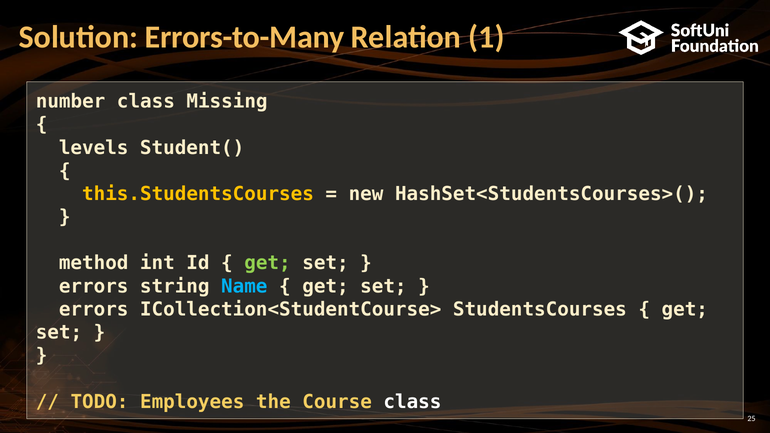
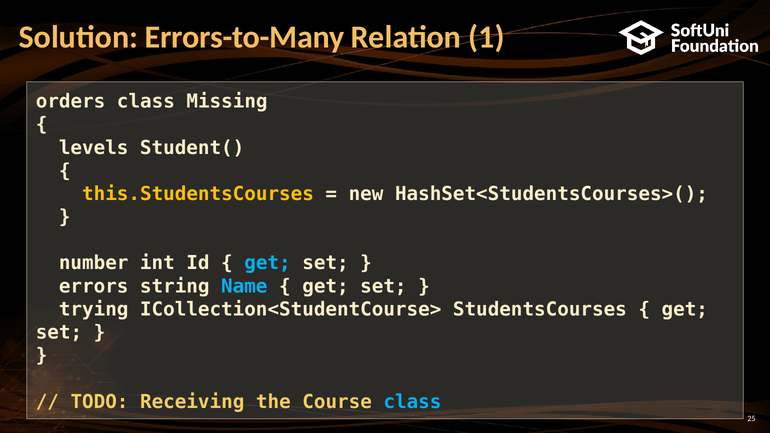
number: number -> orders
method: method -> number
get at (267, 263) colour: light green -> light blue
errors at (94, 309): errors -> trying
Employees: Employees -> Receiving
class at (412, 402) colour: white -> light blue
